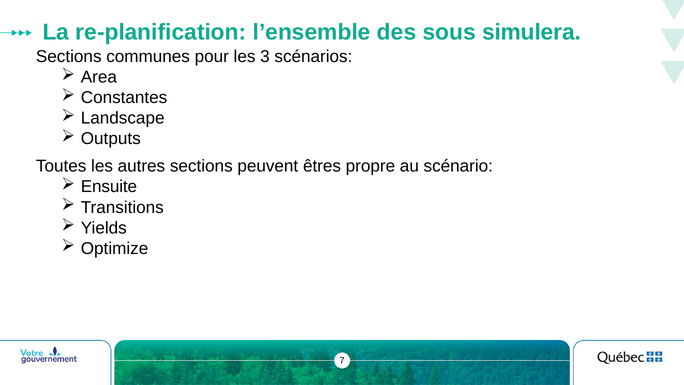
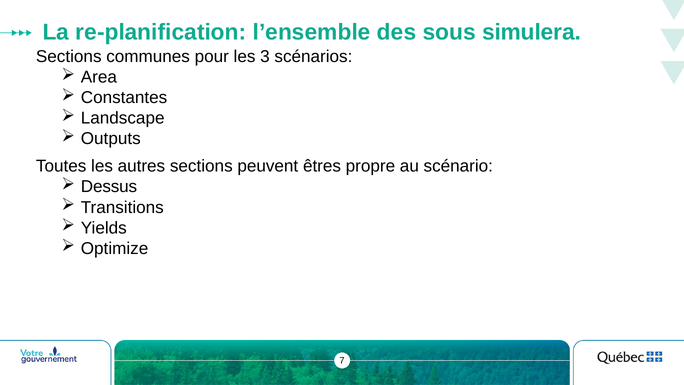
Ensuite: Ensuite -> Dessus
